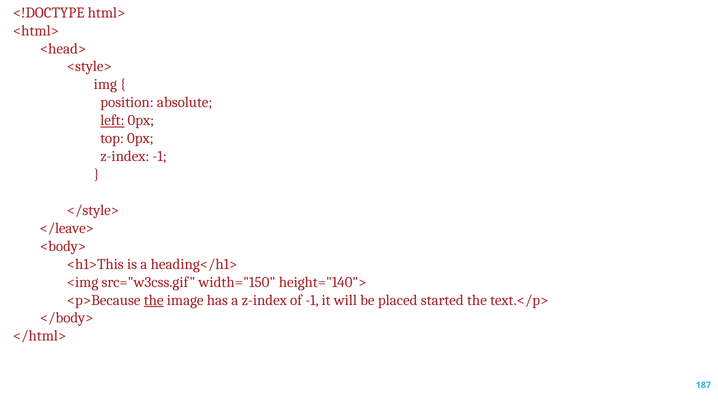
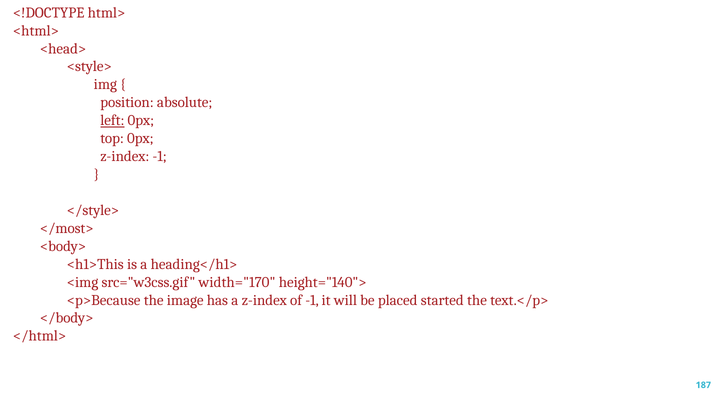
</leave>: </leave> -> </most>
width="150: width="150 -> width="170
the at (154, 300) underline: present -> none
